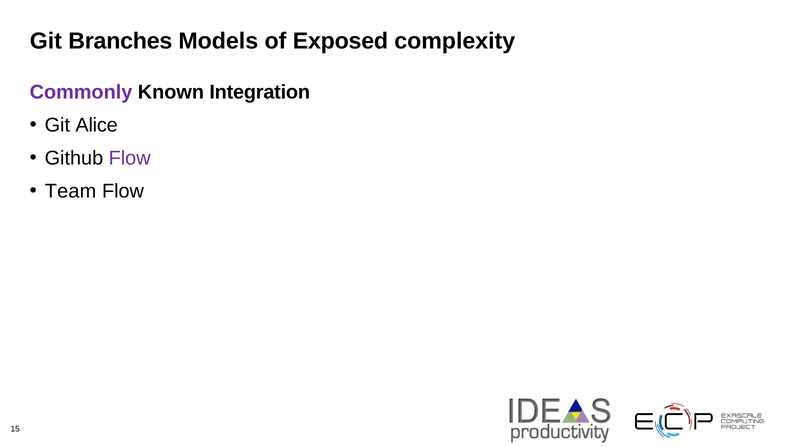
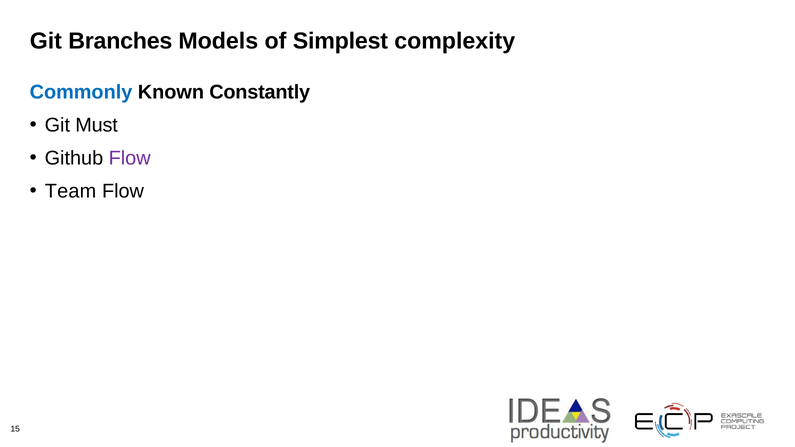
Exposed: Exposed -> Simplest
Commonly colour: purple -> blue
Integration: Integration -> Constantly
Alice: Alice -> Must
